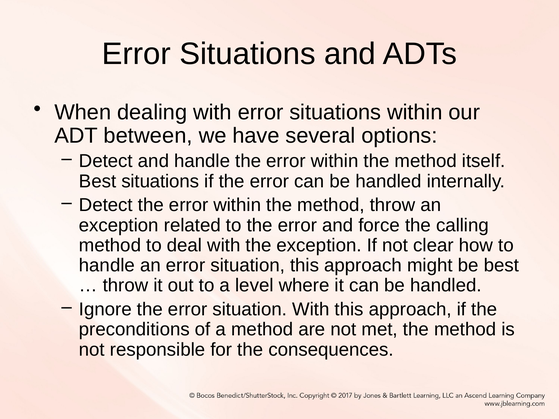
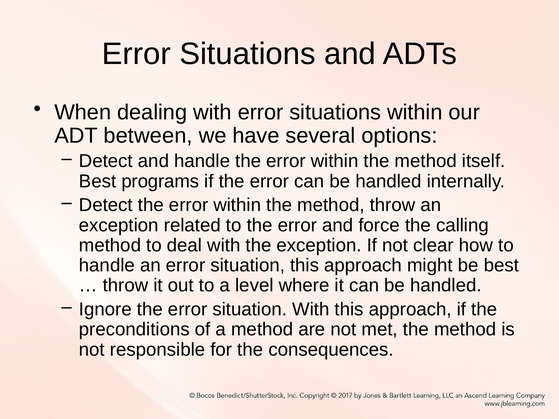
Best situations: situations -> programs
